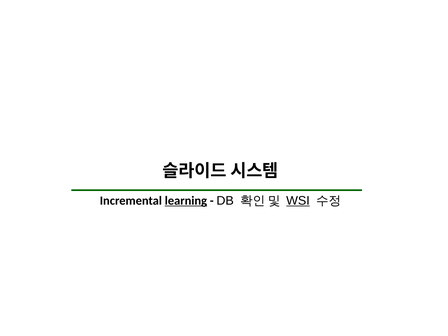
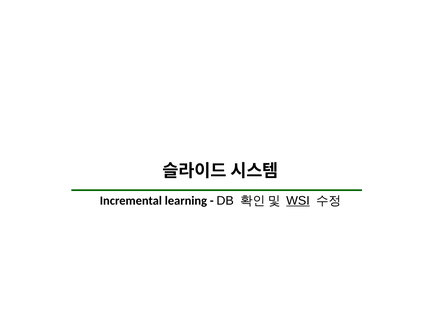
learning underline: present -> none
